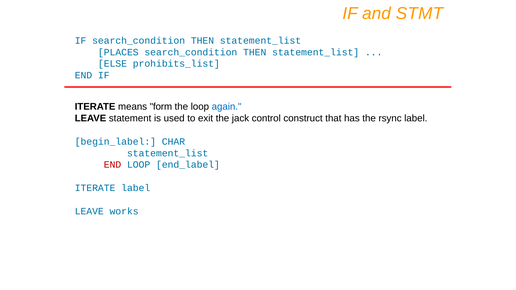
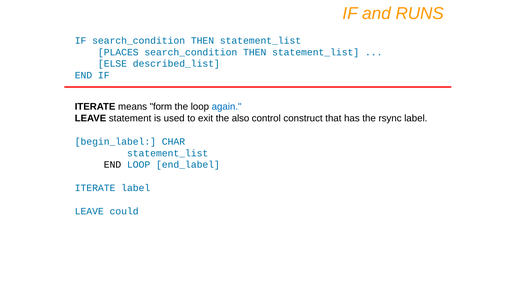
STMT: STMT -> RUNS
prohibits_list: prohibits_list -> described_list
jack: jack -> also
END at (112, 165) colour: red -> black
works: works -> could
